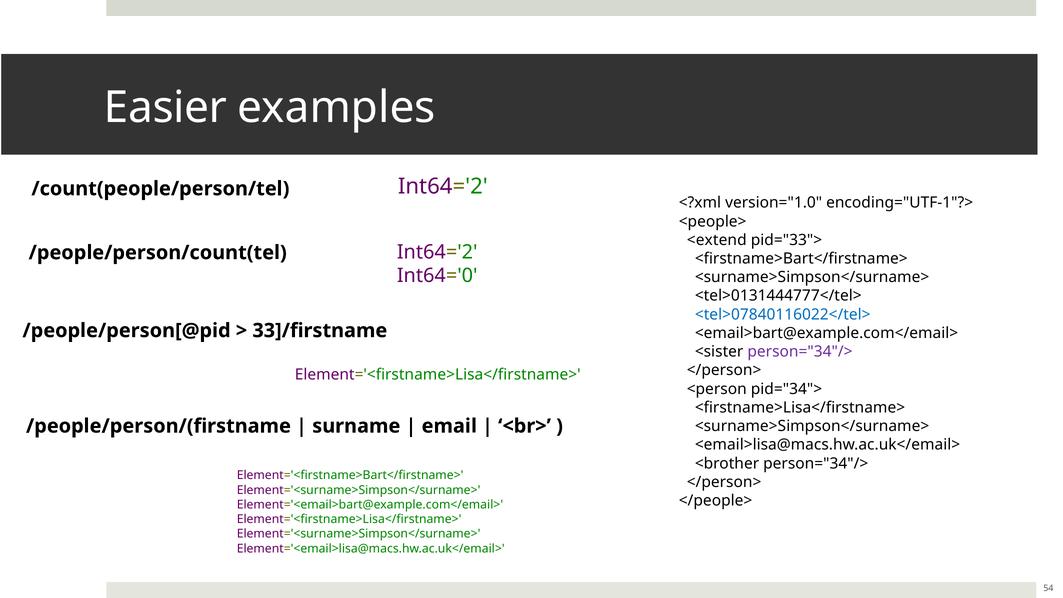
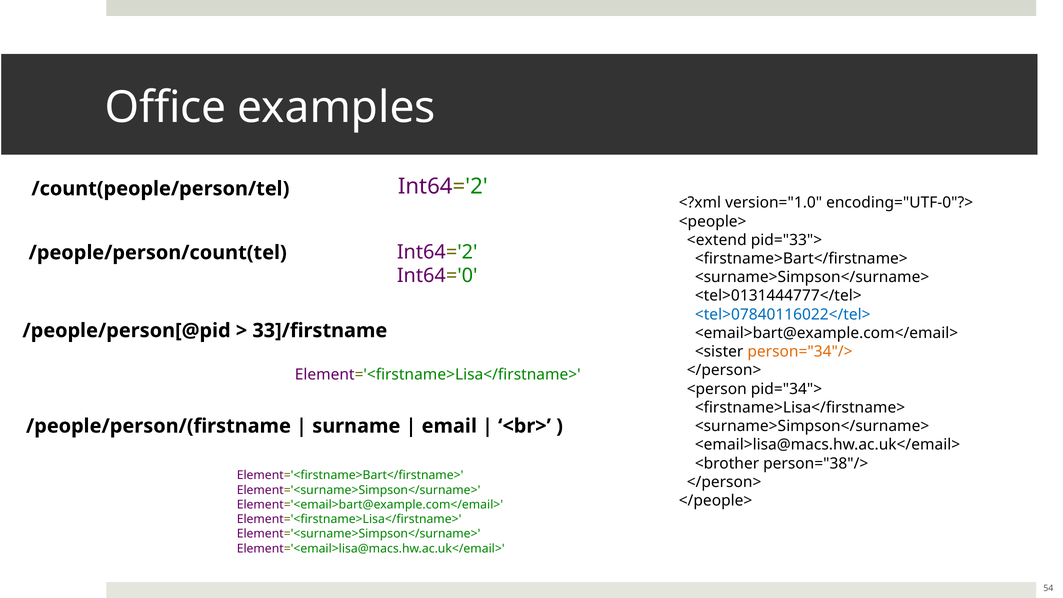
Easier: Easier -> Office
encoding="UTF-1"?>: encoding="UTF-1"?> -> encoding="UTF-0"?>
person="34"/> at (800, 352) colour: purple -> orange
<brother person="34"/>: person="34"/> -> person="38"/>
